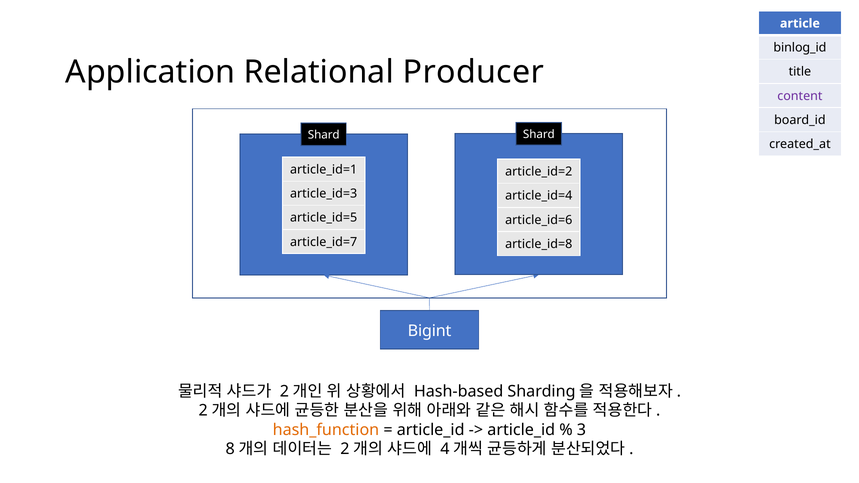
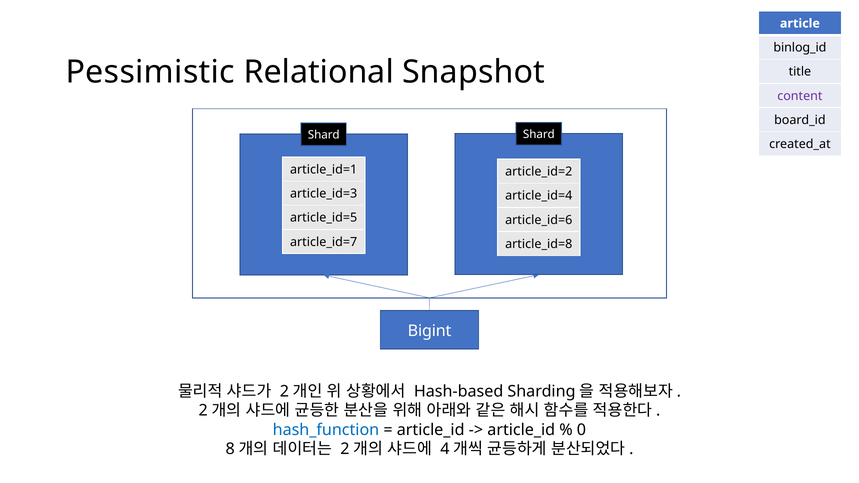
Application: Application -> Pessimistic
Producer: Producer -> Snapshot
hash_function colour: orange -> blue
3: 3 -> 0
